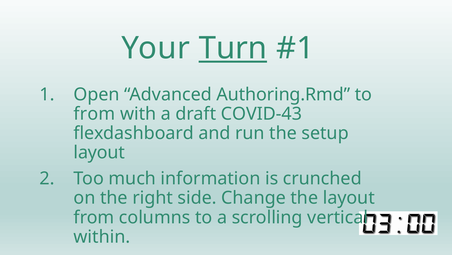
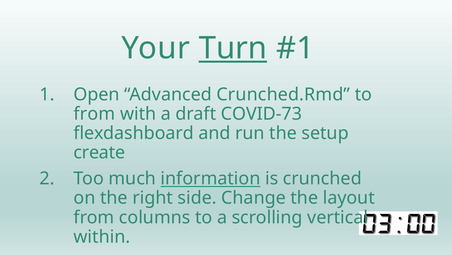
Authoring.Rmd: Authoring.Rmd -> Crunched.Rmd
COVID-43: COVID-43 -> COVID-73
layout at (99, 152): layout -> create
information underline: none -> present
